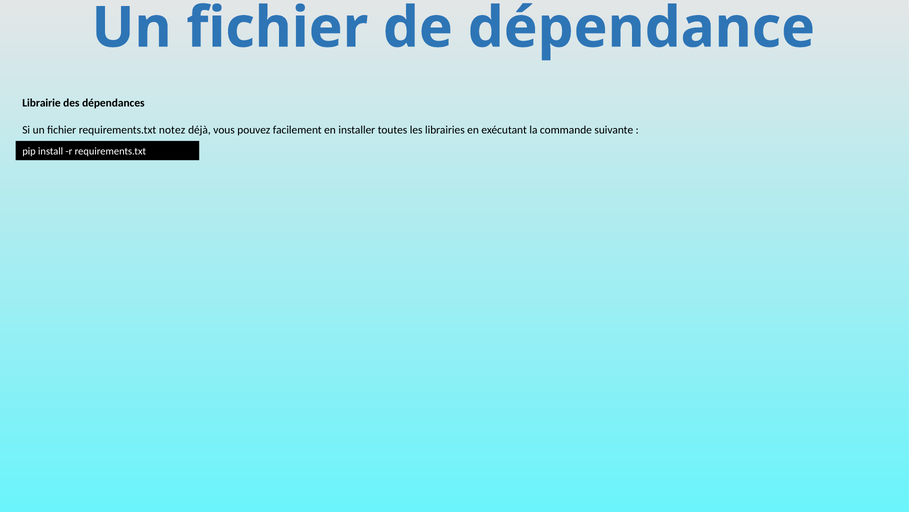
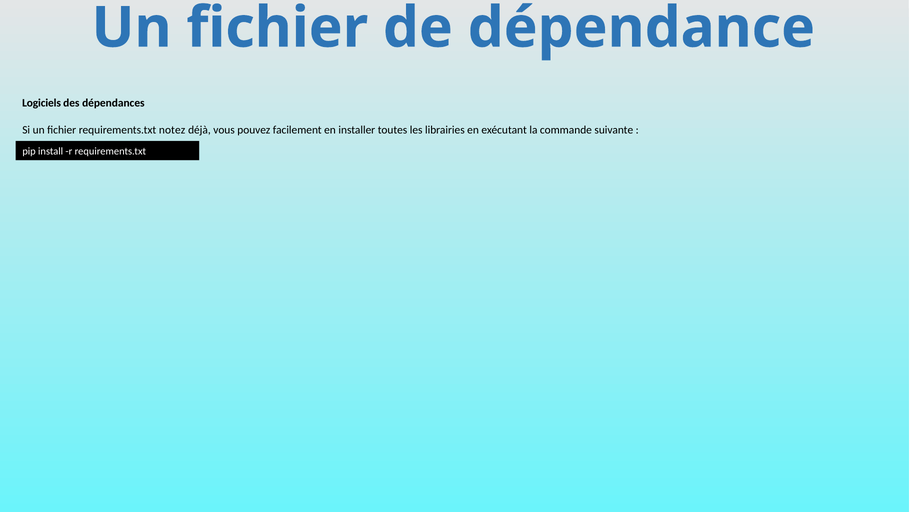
Librairie: Librairie -> Logiciels
